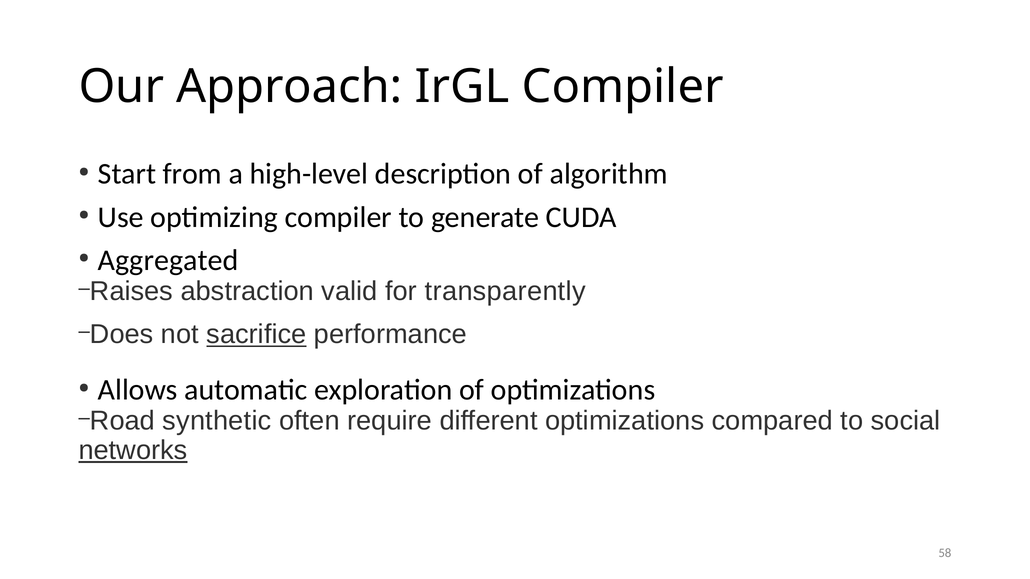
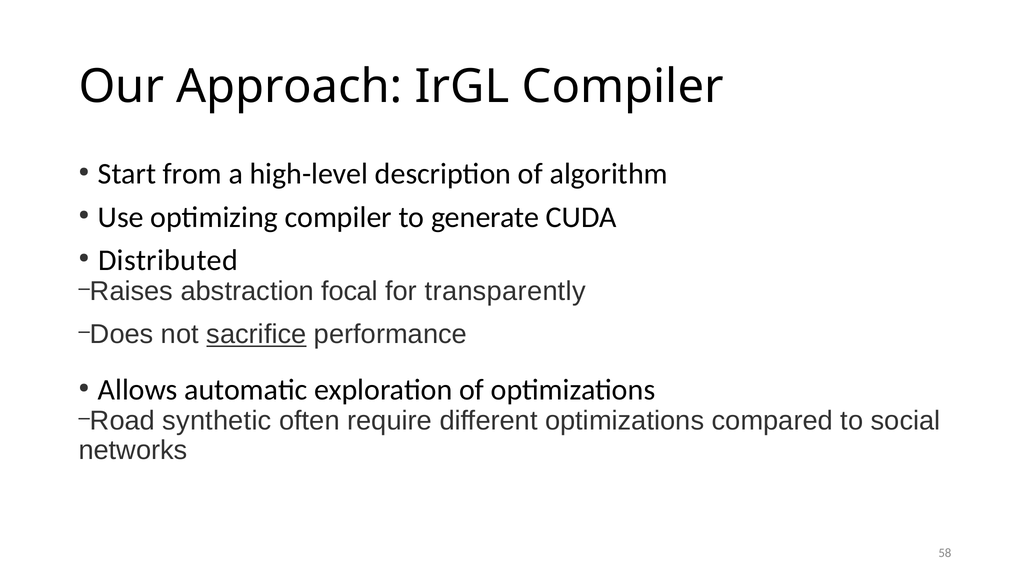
Aggregated: Aggregated -> Distributed
valid: valid -> focal
networks underline: present -> none
